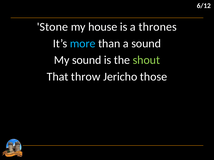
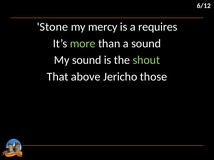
house: house -> mercy
thrones: thrones -> requires
more colour: light blue -> light green
throw: throw -> above
